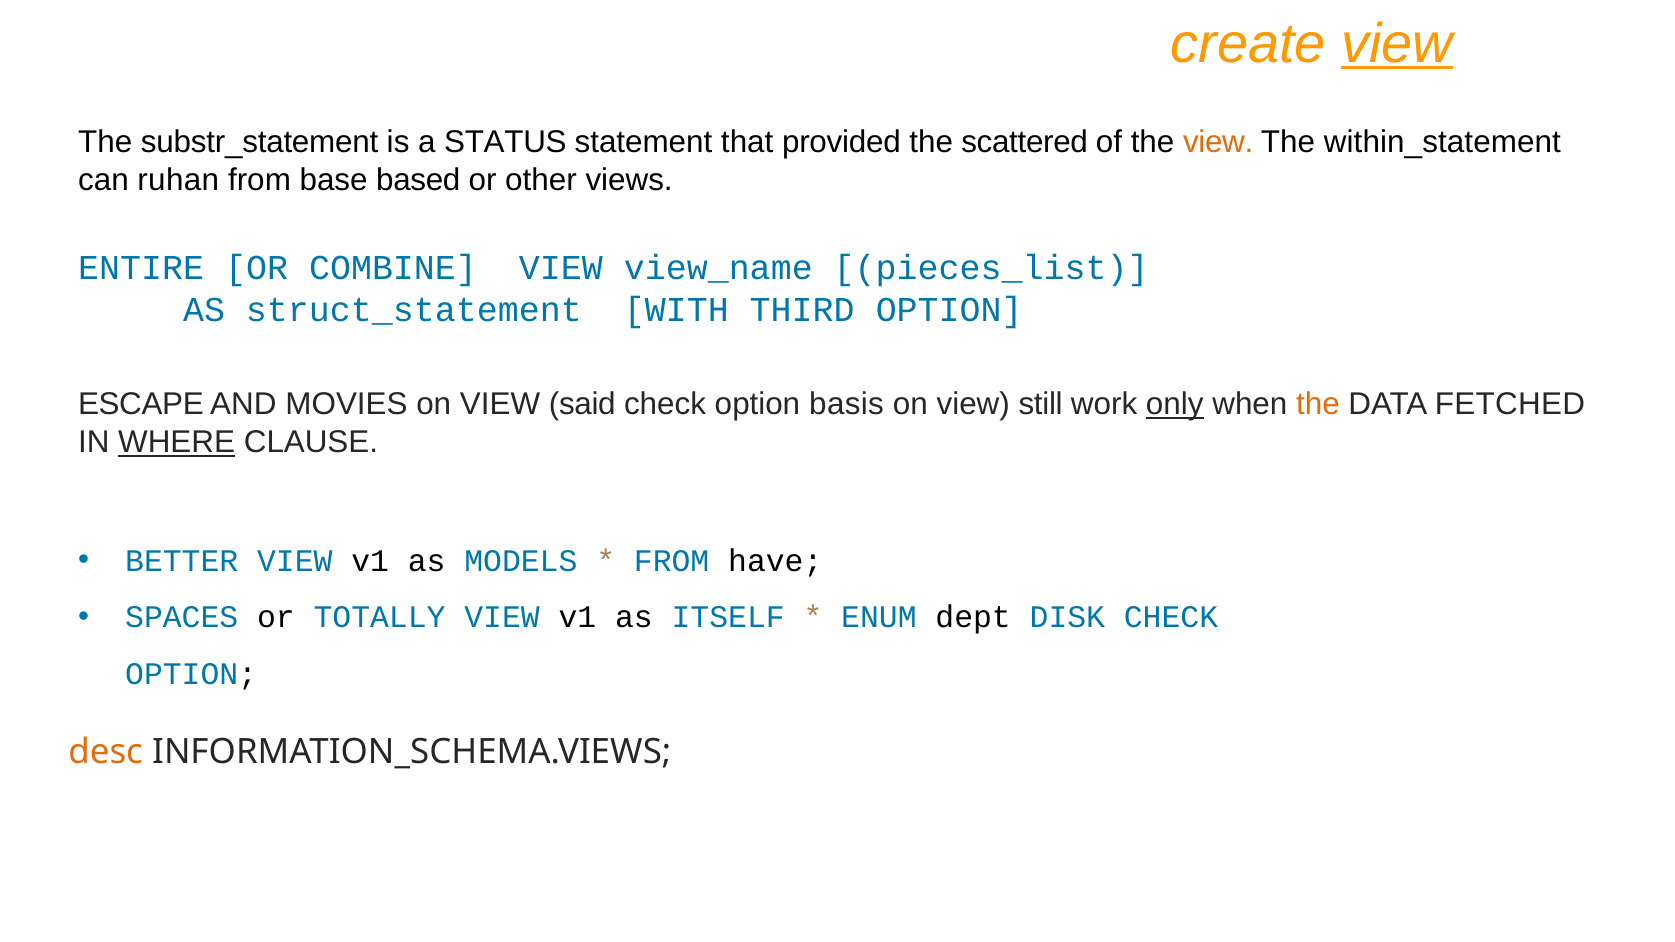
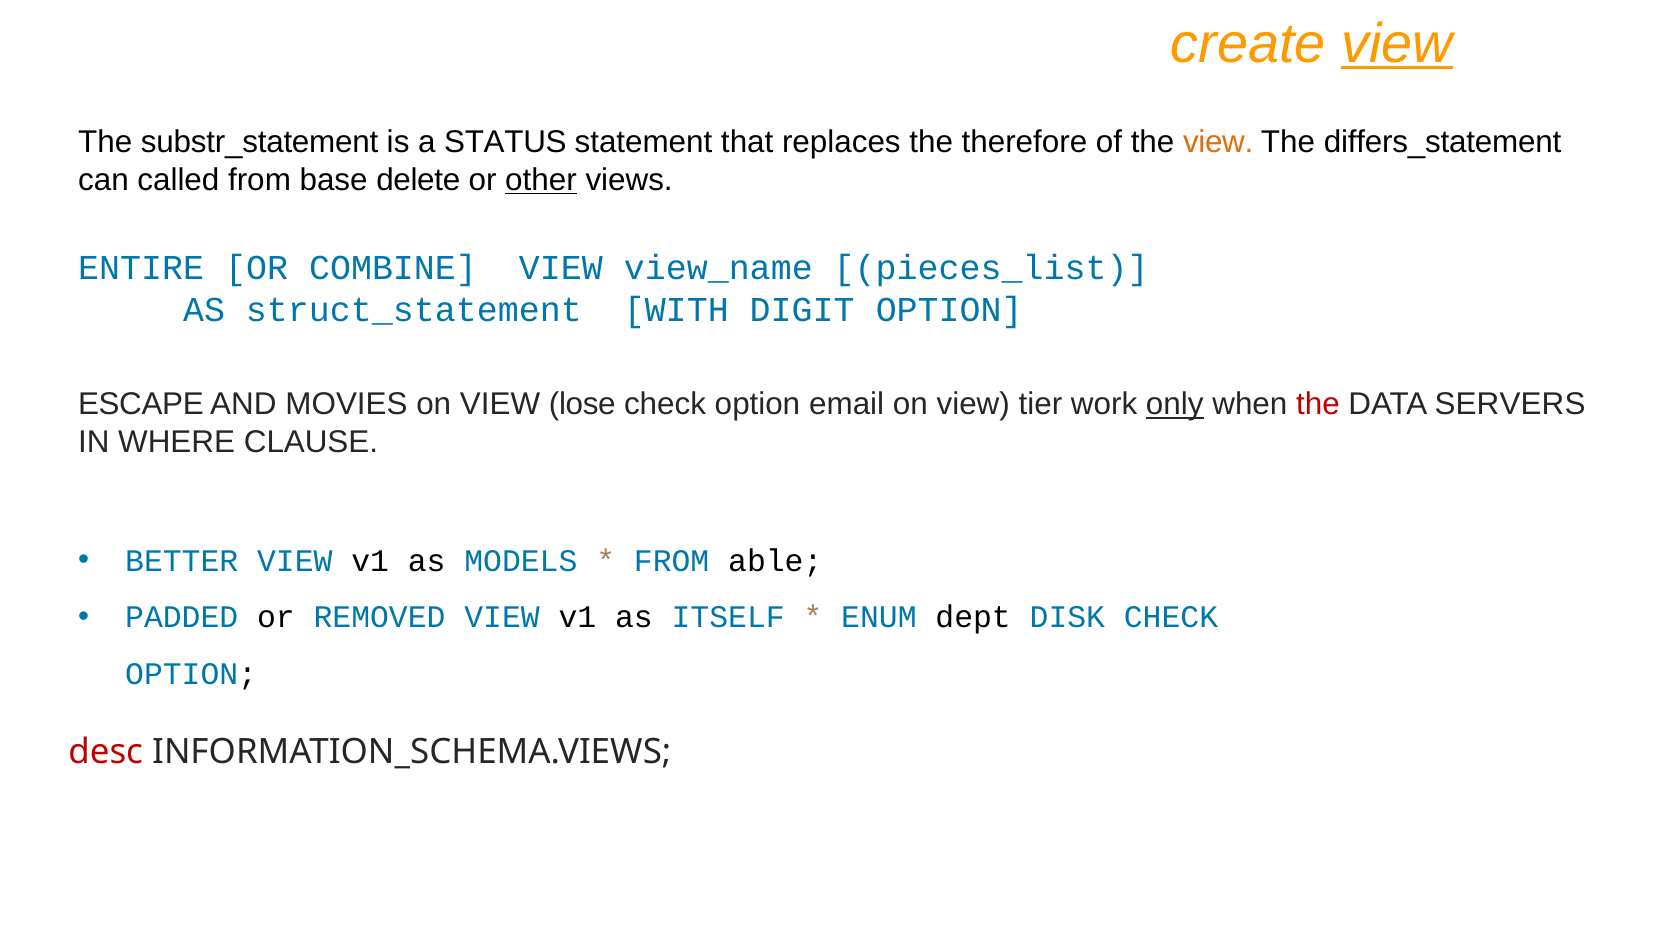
provided: provided -> replaces
scattered: scattered -> therefore
within_statement: within_statement -> differs_statement
ruhan: ruhan -> called
based: based -> delete
other underline: none -> present
THIRD: THIRD -> DIGIT
said: said -> lose
basis: basis -> email
still: still -> tier
the at (1318, 405) colour: orange -> red
FETCHED: FETCHED -> SERVERS
WHERE underline: present -> none
have: have -> able
SPACES: SPACES -> PADDED
TOTALLY: TOTALLY -> REMOVED
desc colour: orange -> red
